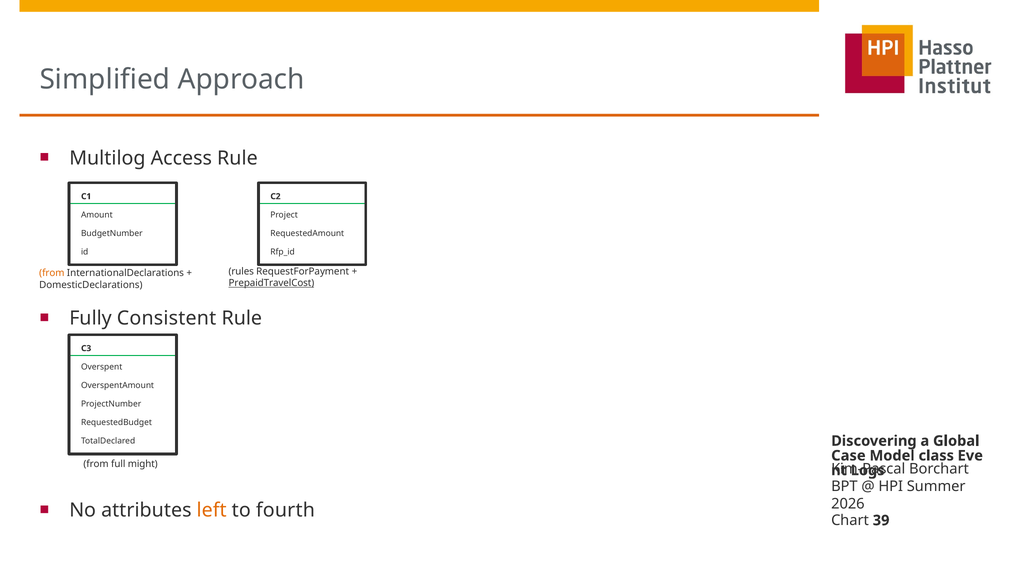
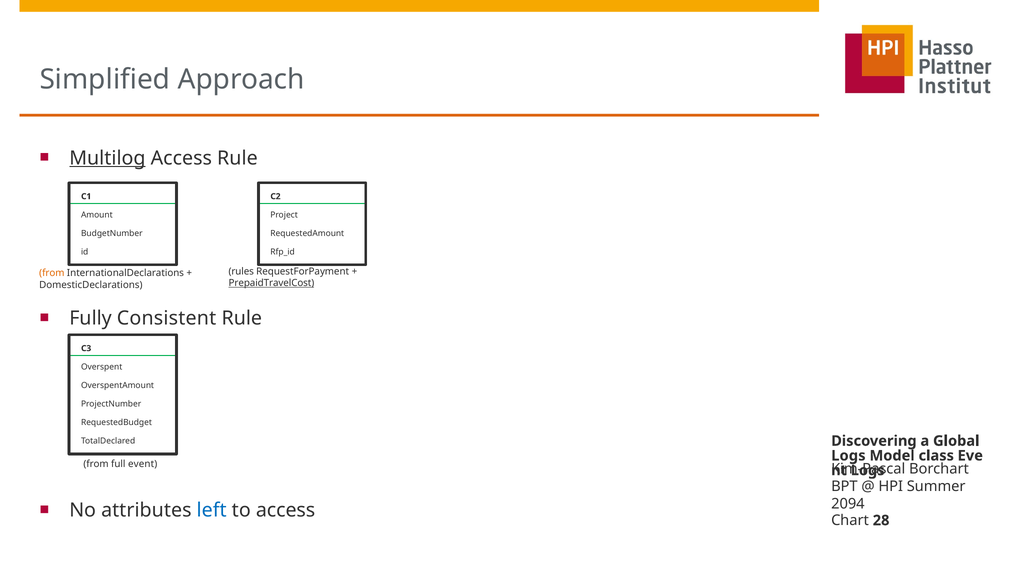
Multilog underline: none -> present
Case at (848, 456): Case -> Logs
might: might -> event
2026: 2026 -> 2094
left colour: orange -> blue
to fourth: fourth -> access
39: 39 -> 28
